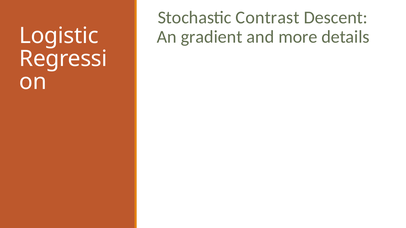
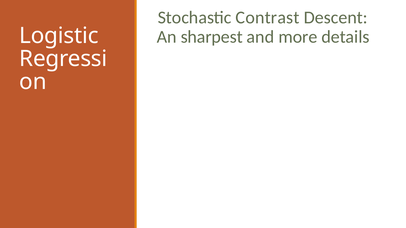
gradient: gradient -> sharpest
